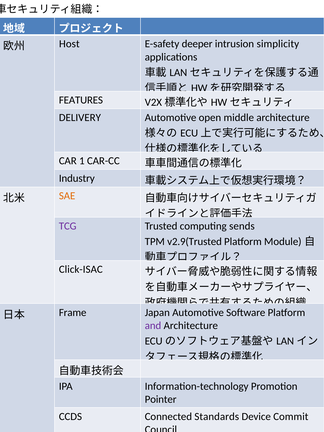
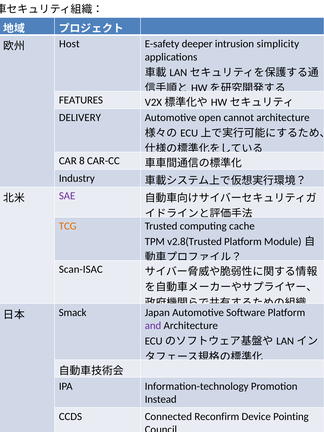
middle: middle -> cannot
1: 1 -> 8
SAE colour: orange -> purple
TCG colour: purple -> orange
sends: sends -> cache
v2.9(Trusted: v2.9(Trusted -> v2.8(Trusted
Click-ISAC: Click-ISAC -> Scan-ISAC
Frame: Frame -> Smack
Pointer: Pointer -> Instead
Standards: Standards -> Reconfirm
Commit: Commit -> Pointing
